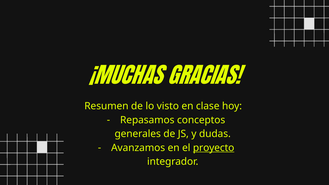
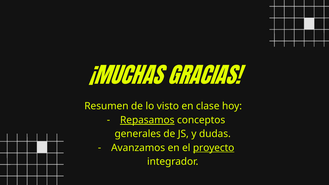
Repasamos underline: none -> present
